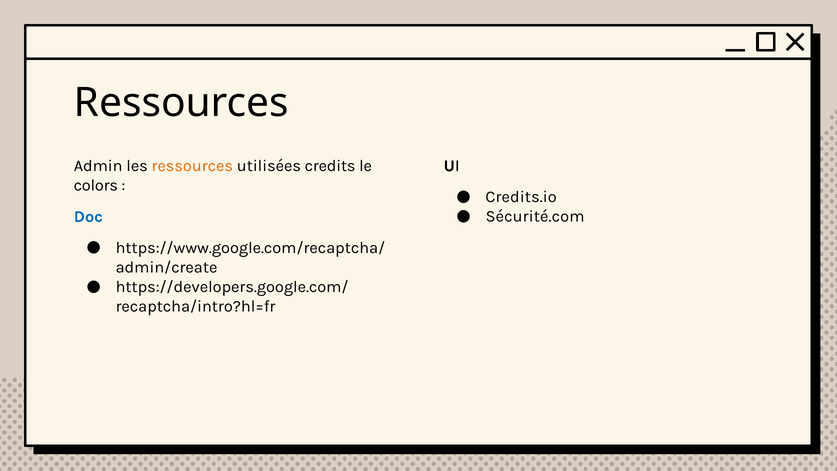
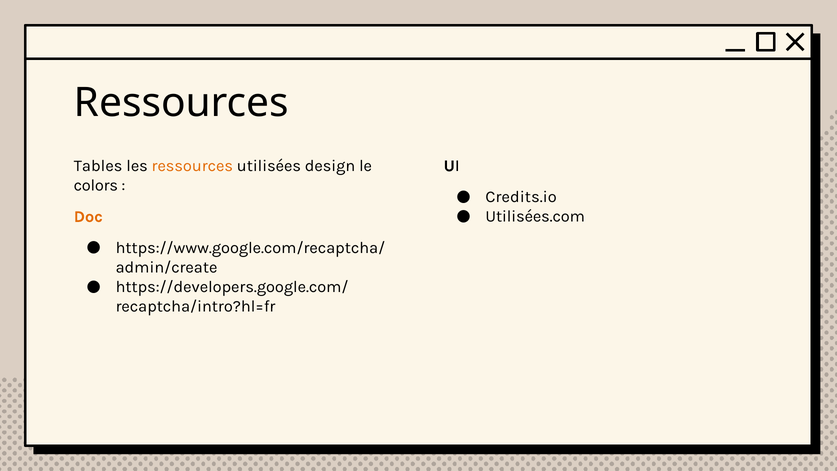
Admin: Admin -> Tables
credits: credits -> design
Sécurité.com: Sécurité.com -> Utilisées.com
Doc colour: blue -> orange
